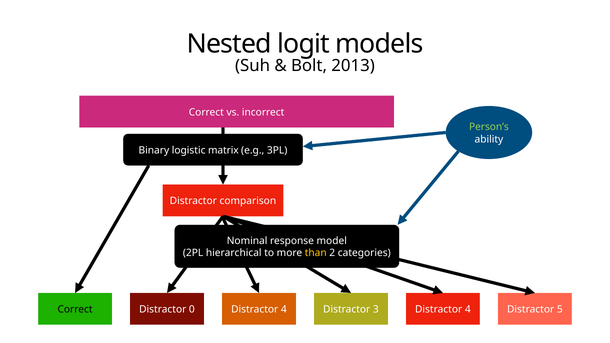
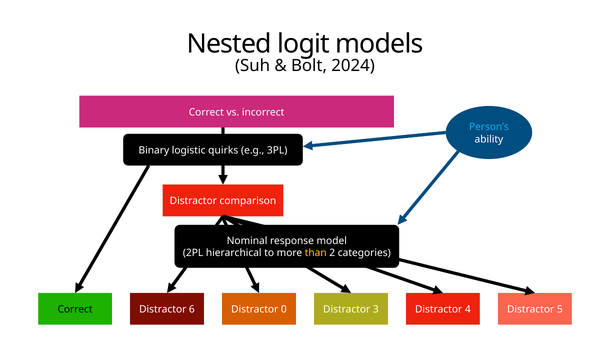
2013: 2013 -> 2024
Person’s colour: light green -> light blue
matrix: matrix -> quirks
0: 0 -> 6
4 at (284, 310): 4 -> 0
